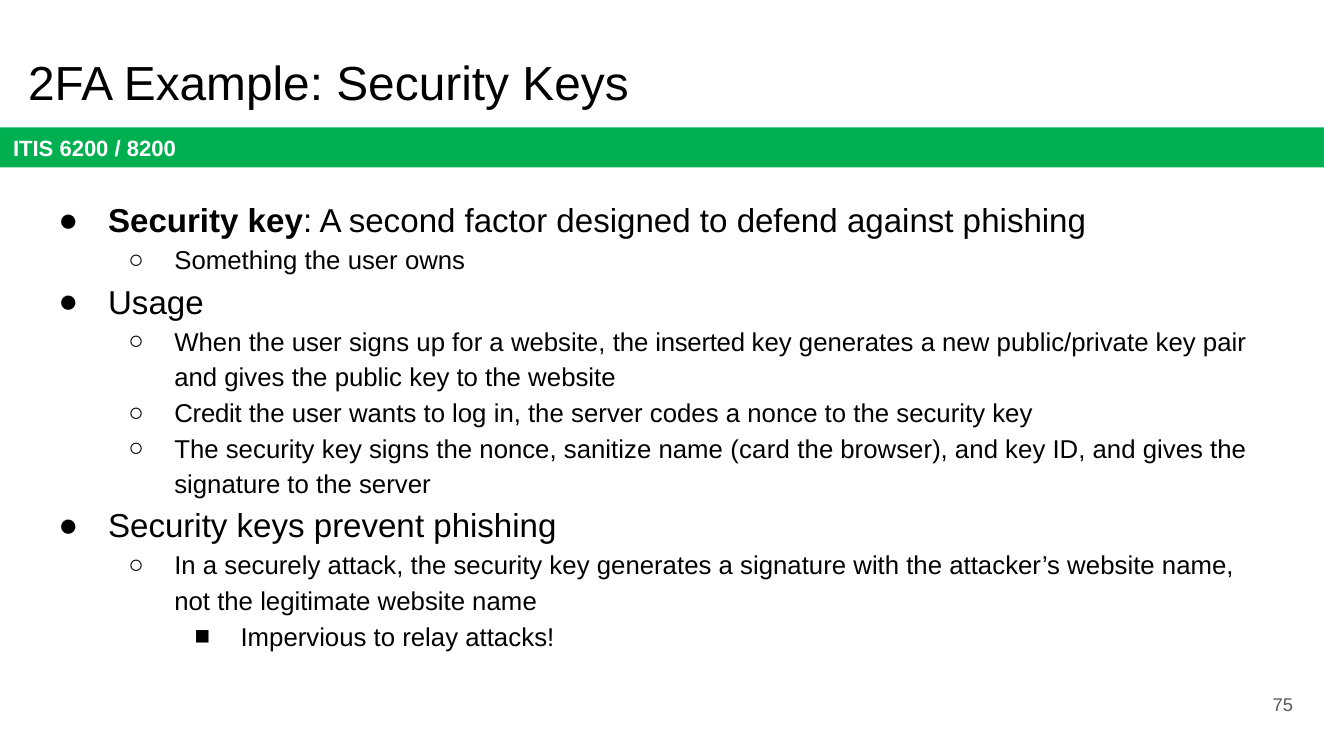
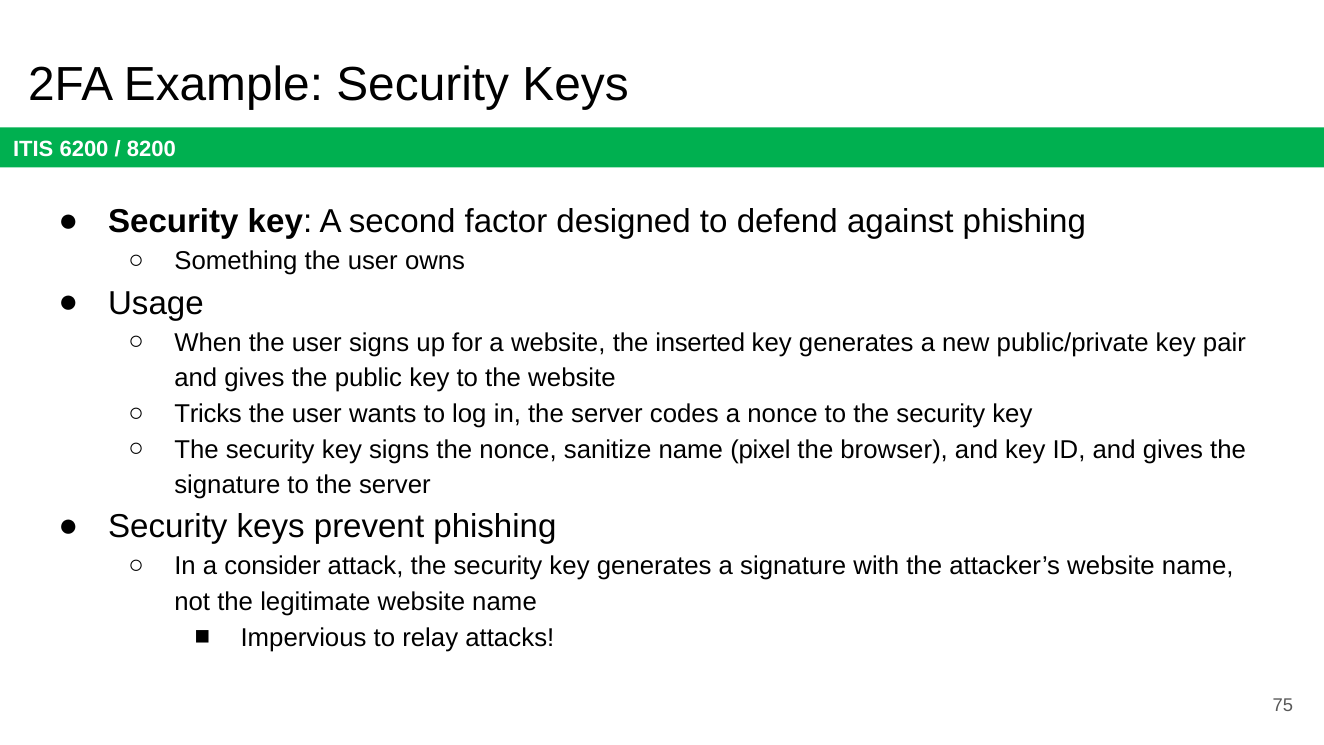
Credit: Credit -> Tricks
card: card -> pixel
securely: securely -> consider
